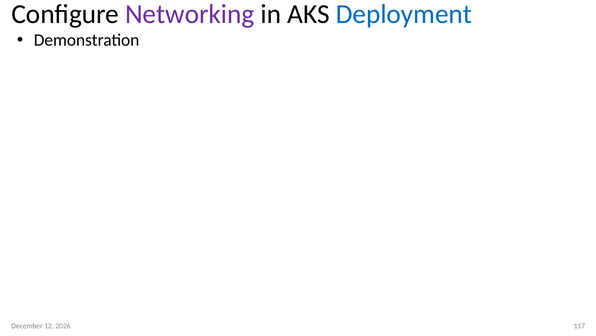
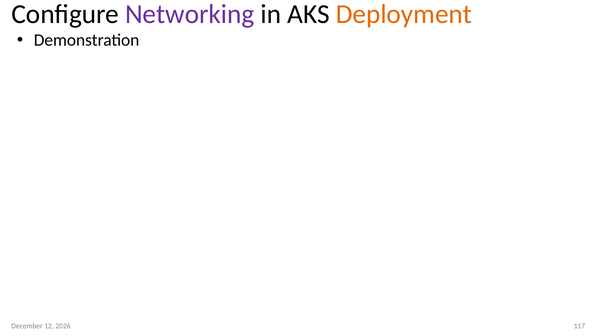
Deployment colour: blue -> orange
